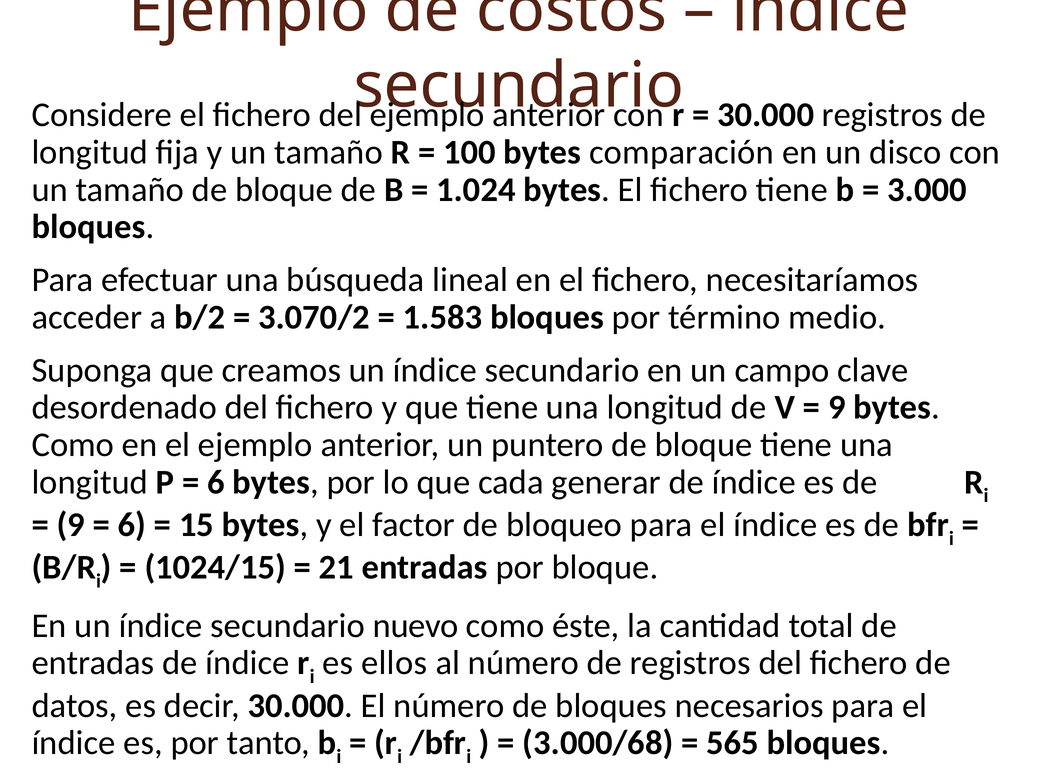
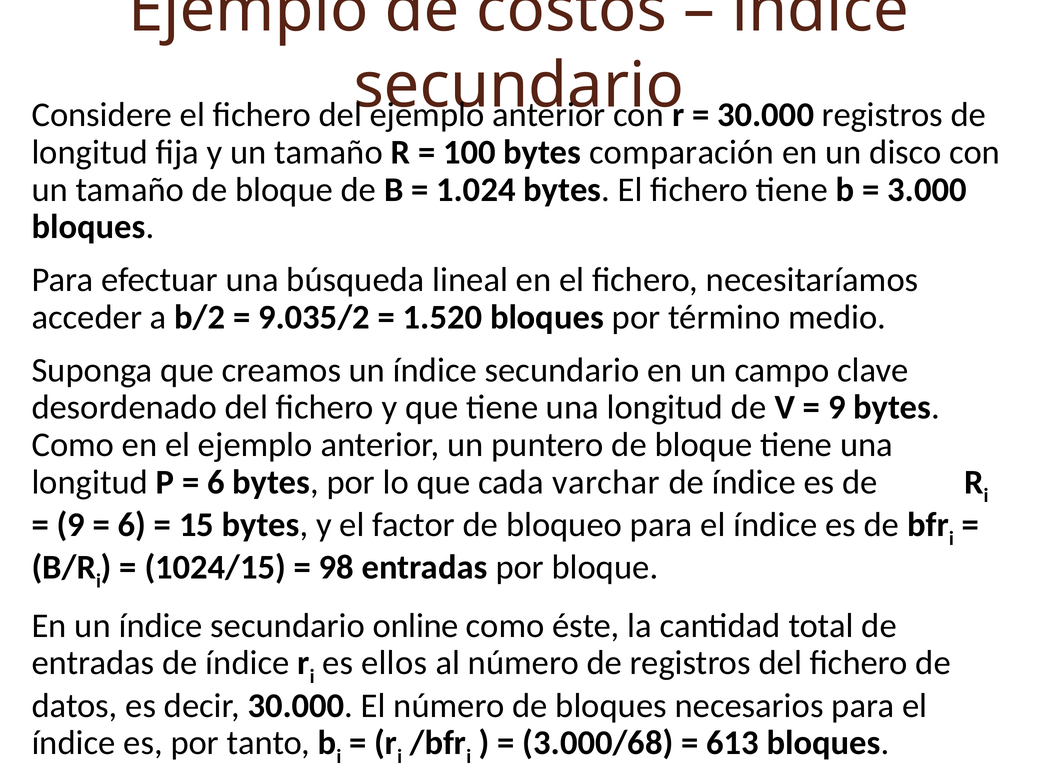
3.070/2: 3.070/2 -> 9.035/2
1.583: 1.583 -> 1.520
generar: generar -> varchar
21: 21 -> 98
nuevo: nuevo -> online
565: 565 -> 613
